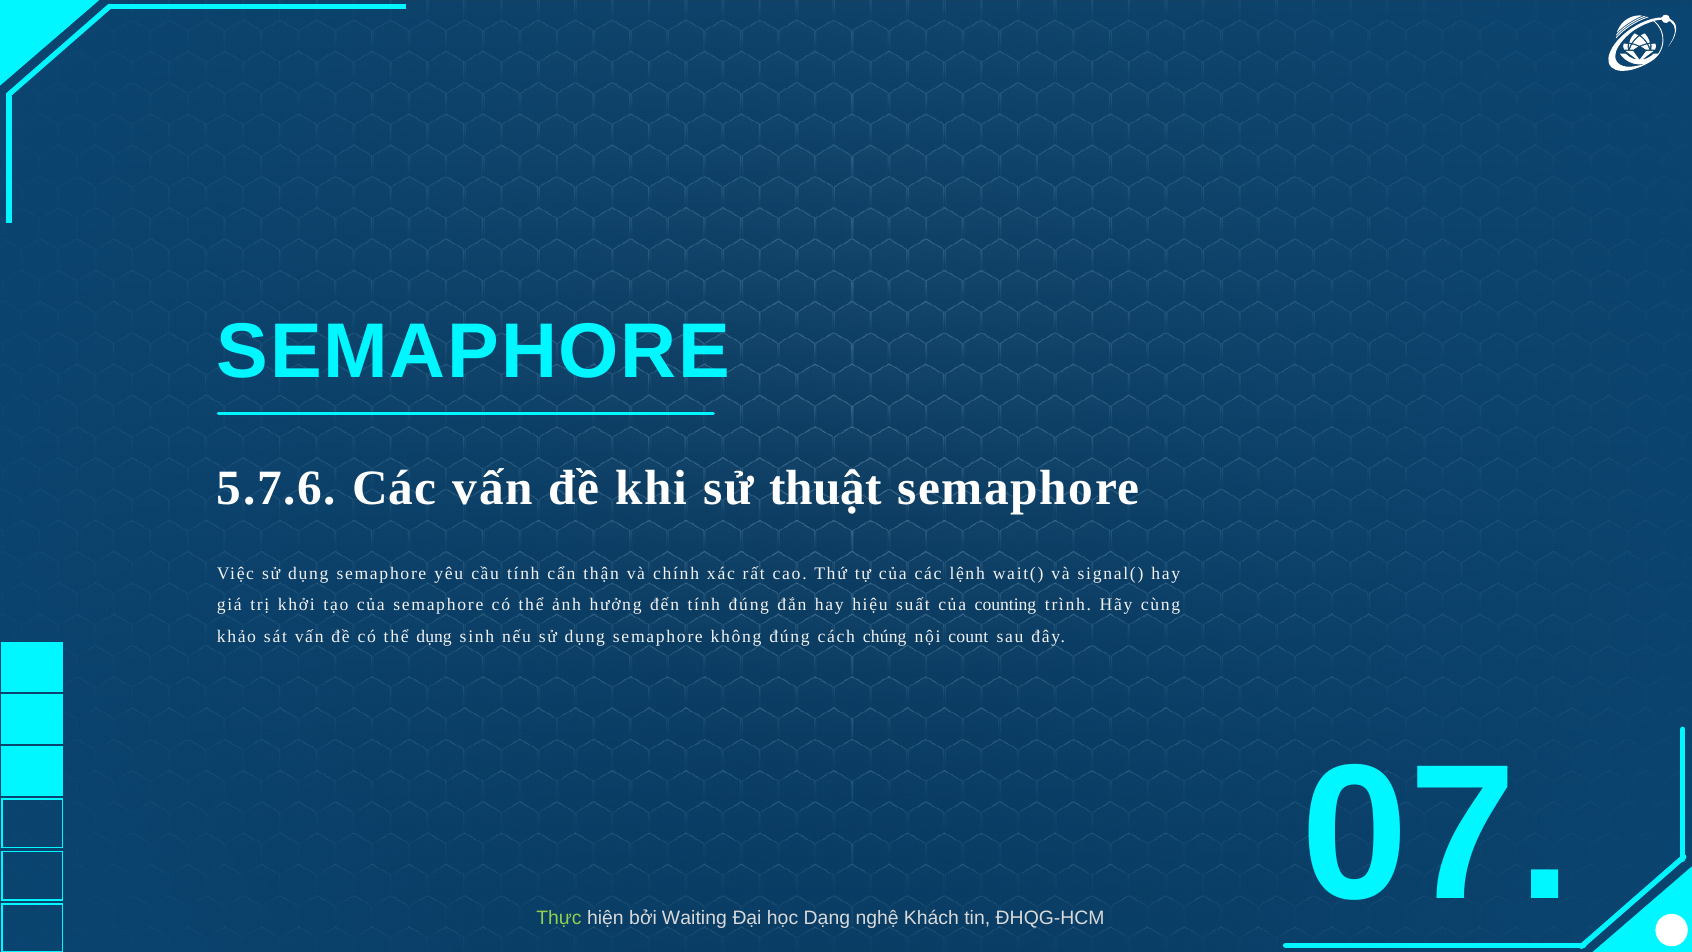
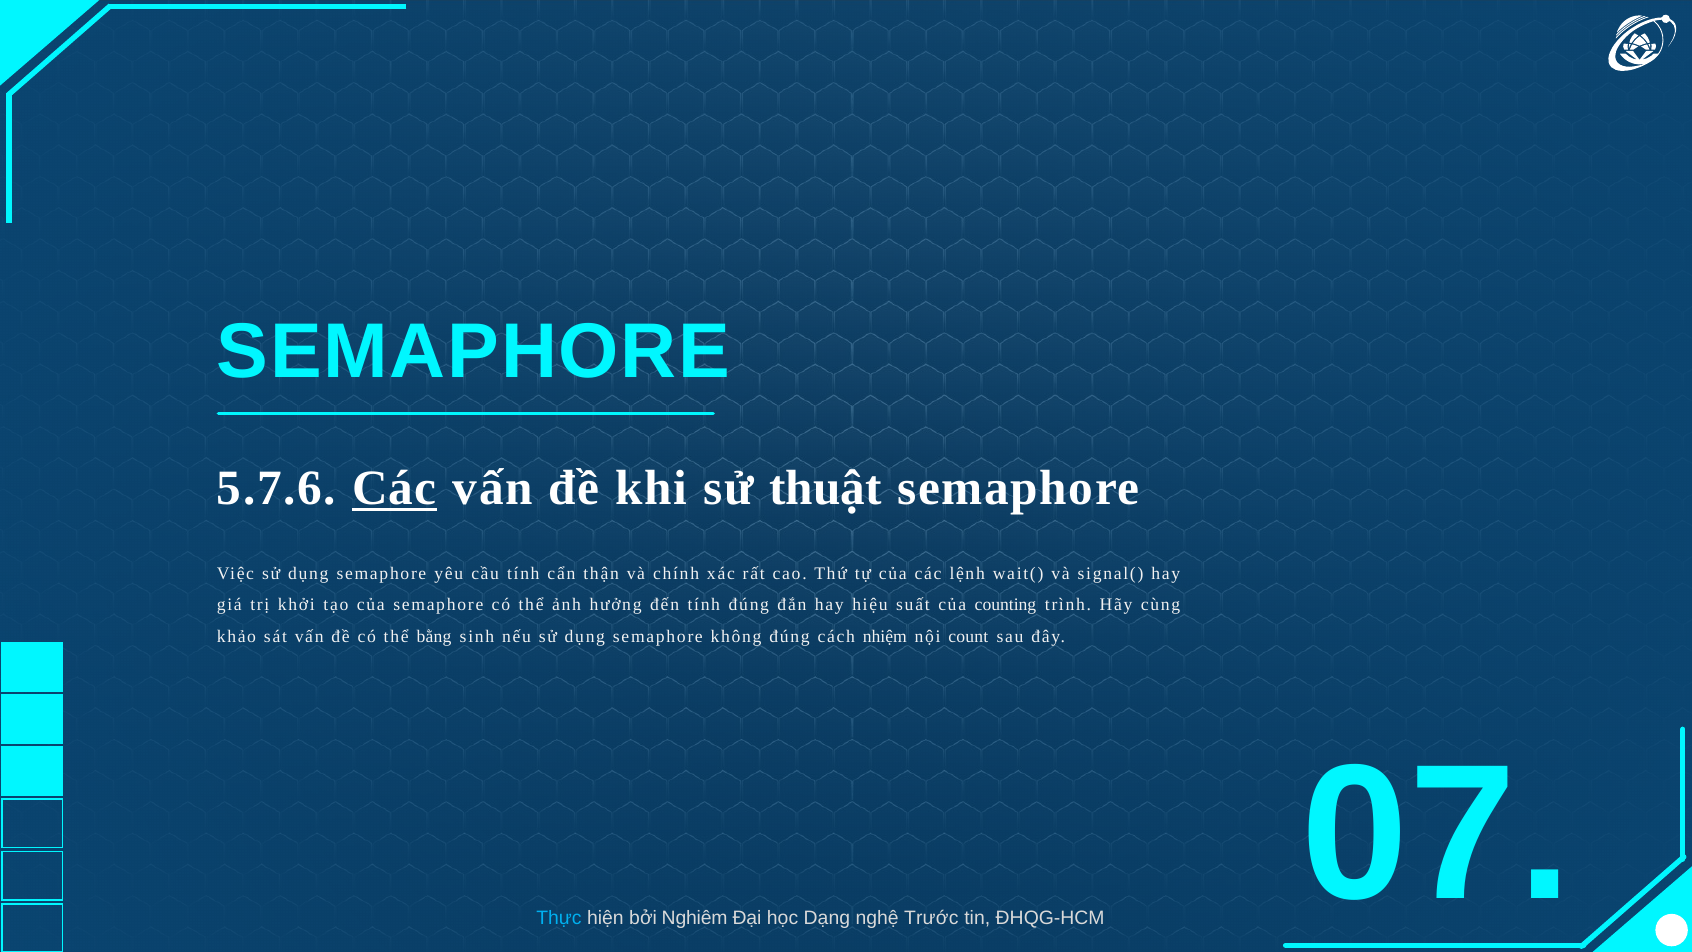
Các at (394, 488) underline: none -> present
thể dụng: dụng -> bằng
chúng: chúng -> nhiệm
Thực colour: light green -> light blue
Waiting: Waiting -> Nghiêm
Khách: Khách -> Trước
